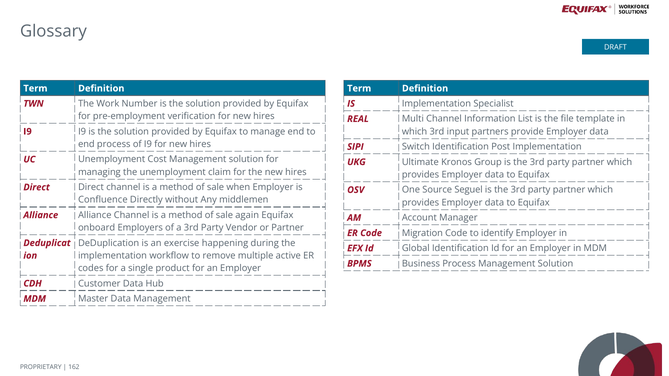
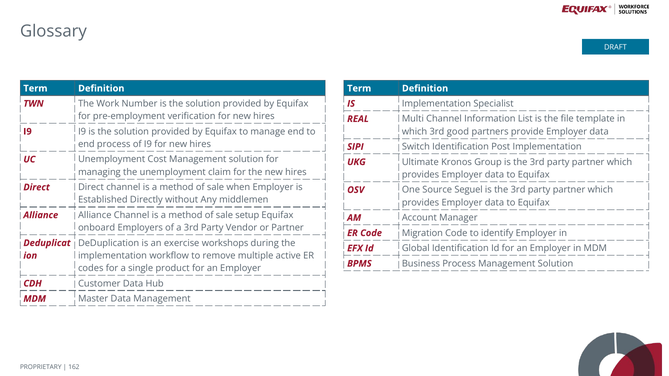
input: input -> good
Confluence: Confluence -> Established
again: again -> setup
happening: happening -> workshops
